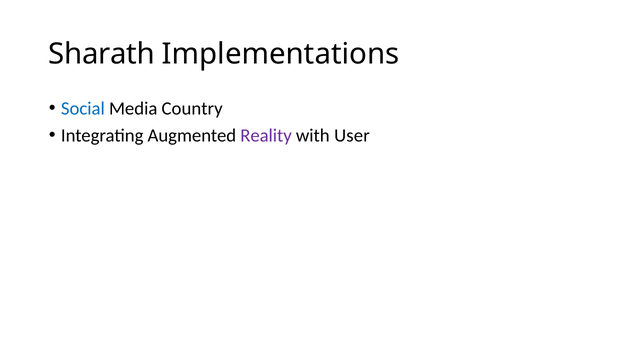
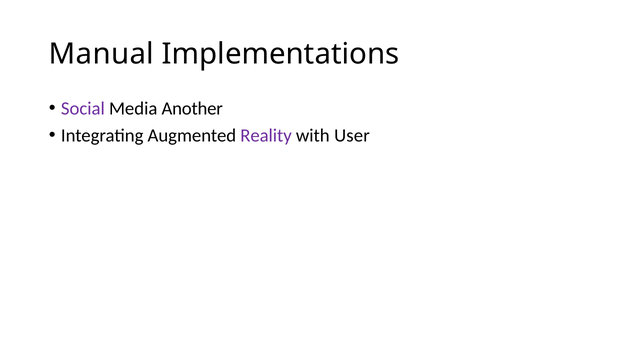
Sharath: Sharath -> Manual
Social colour: blue -> purple
Country: Country -> Another
